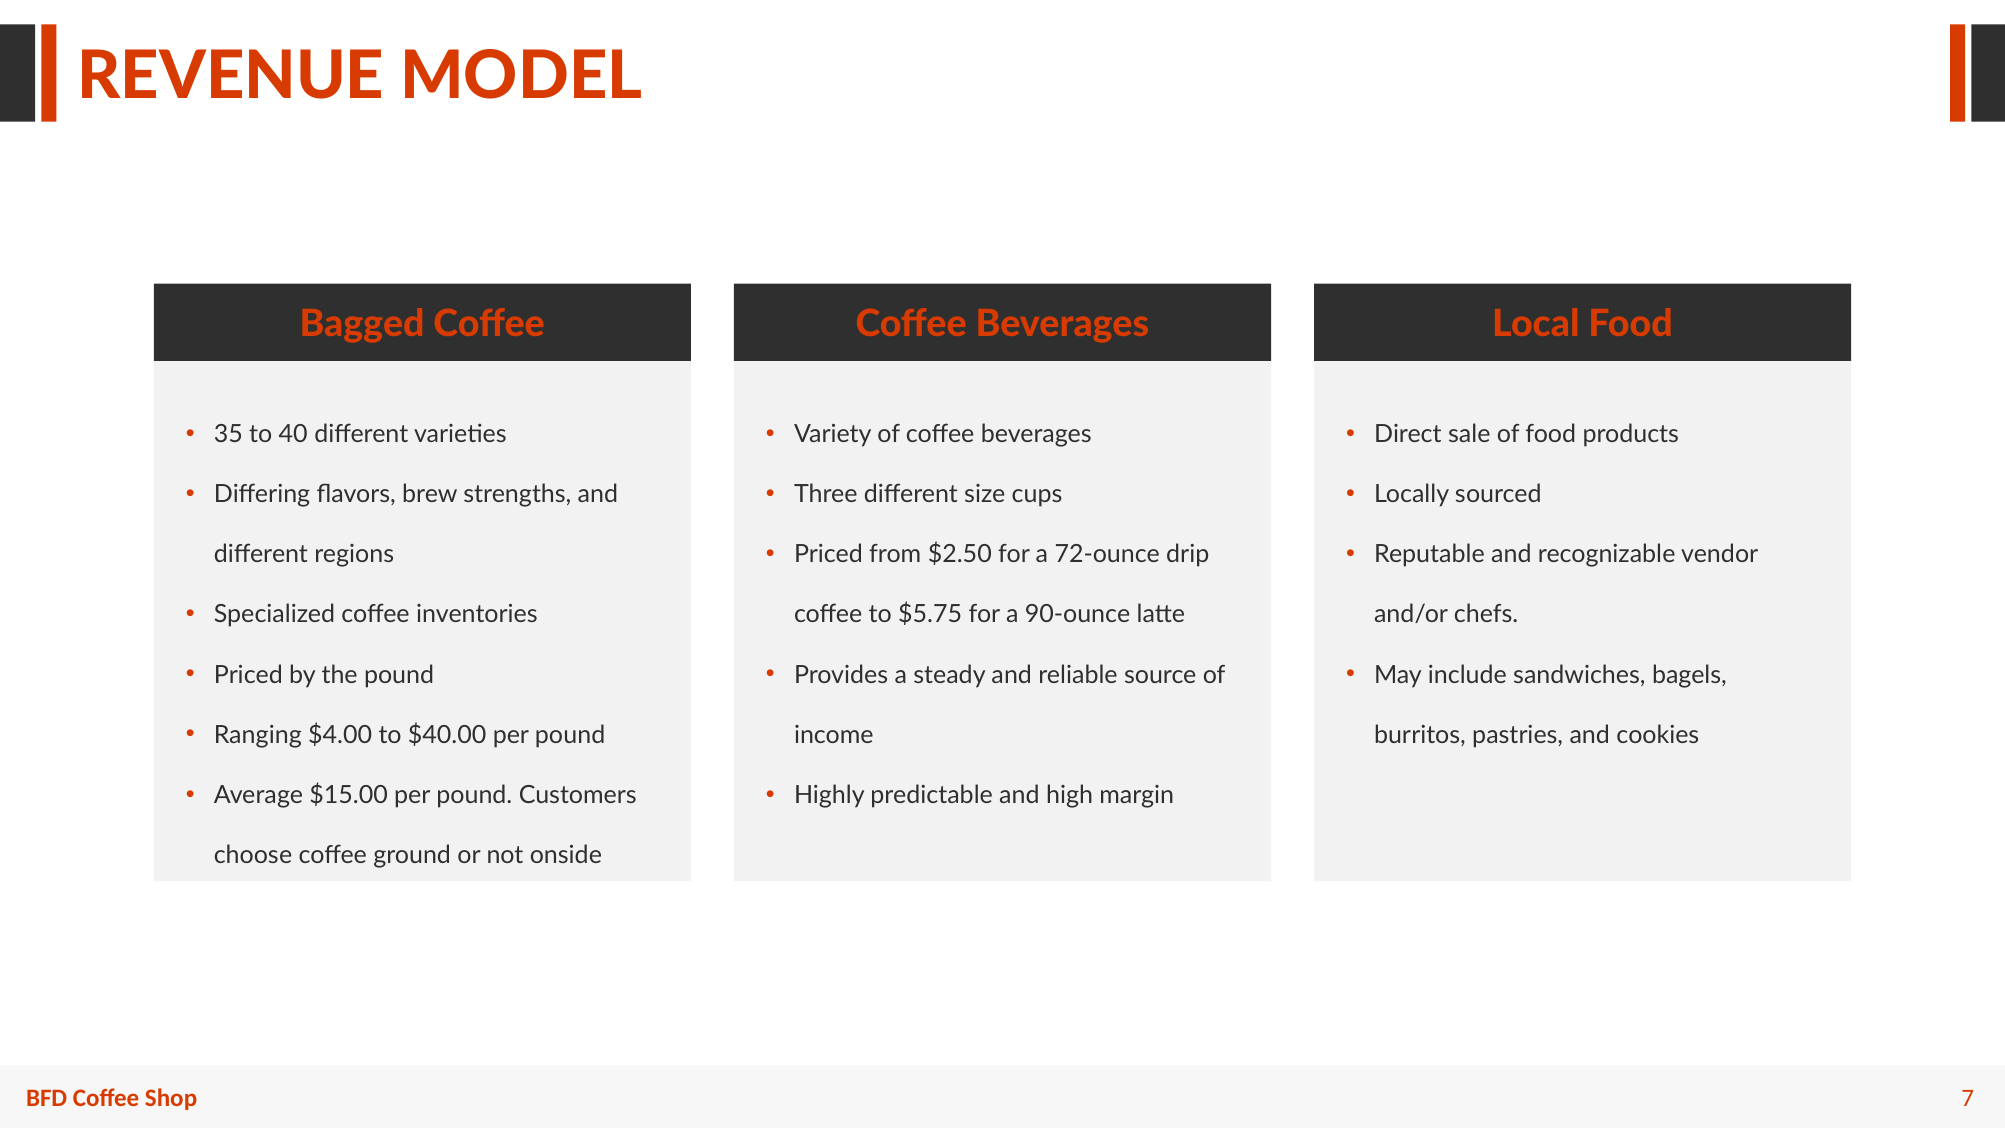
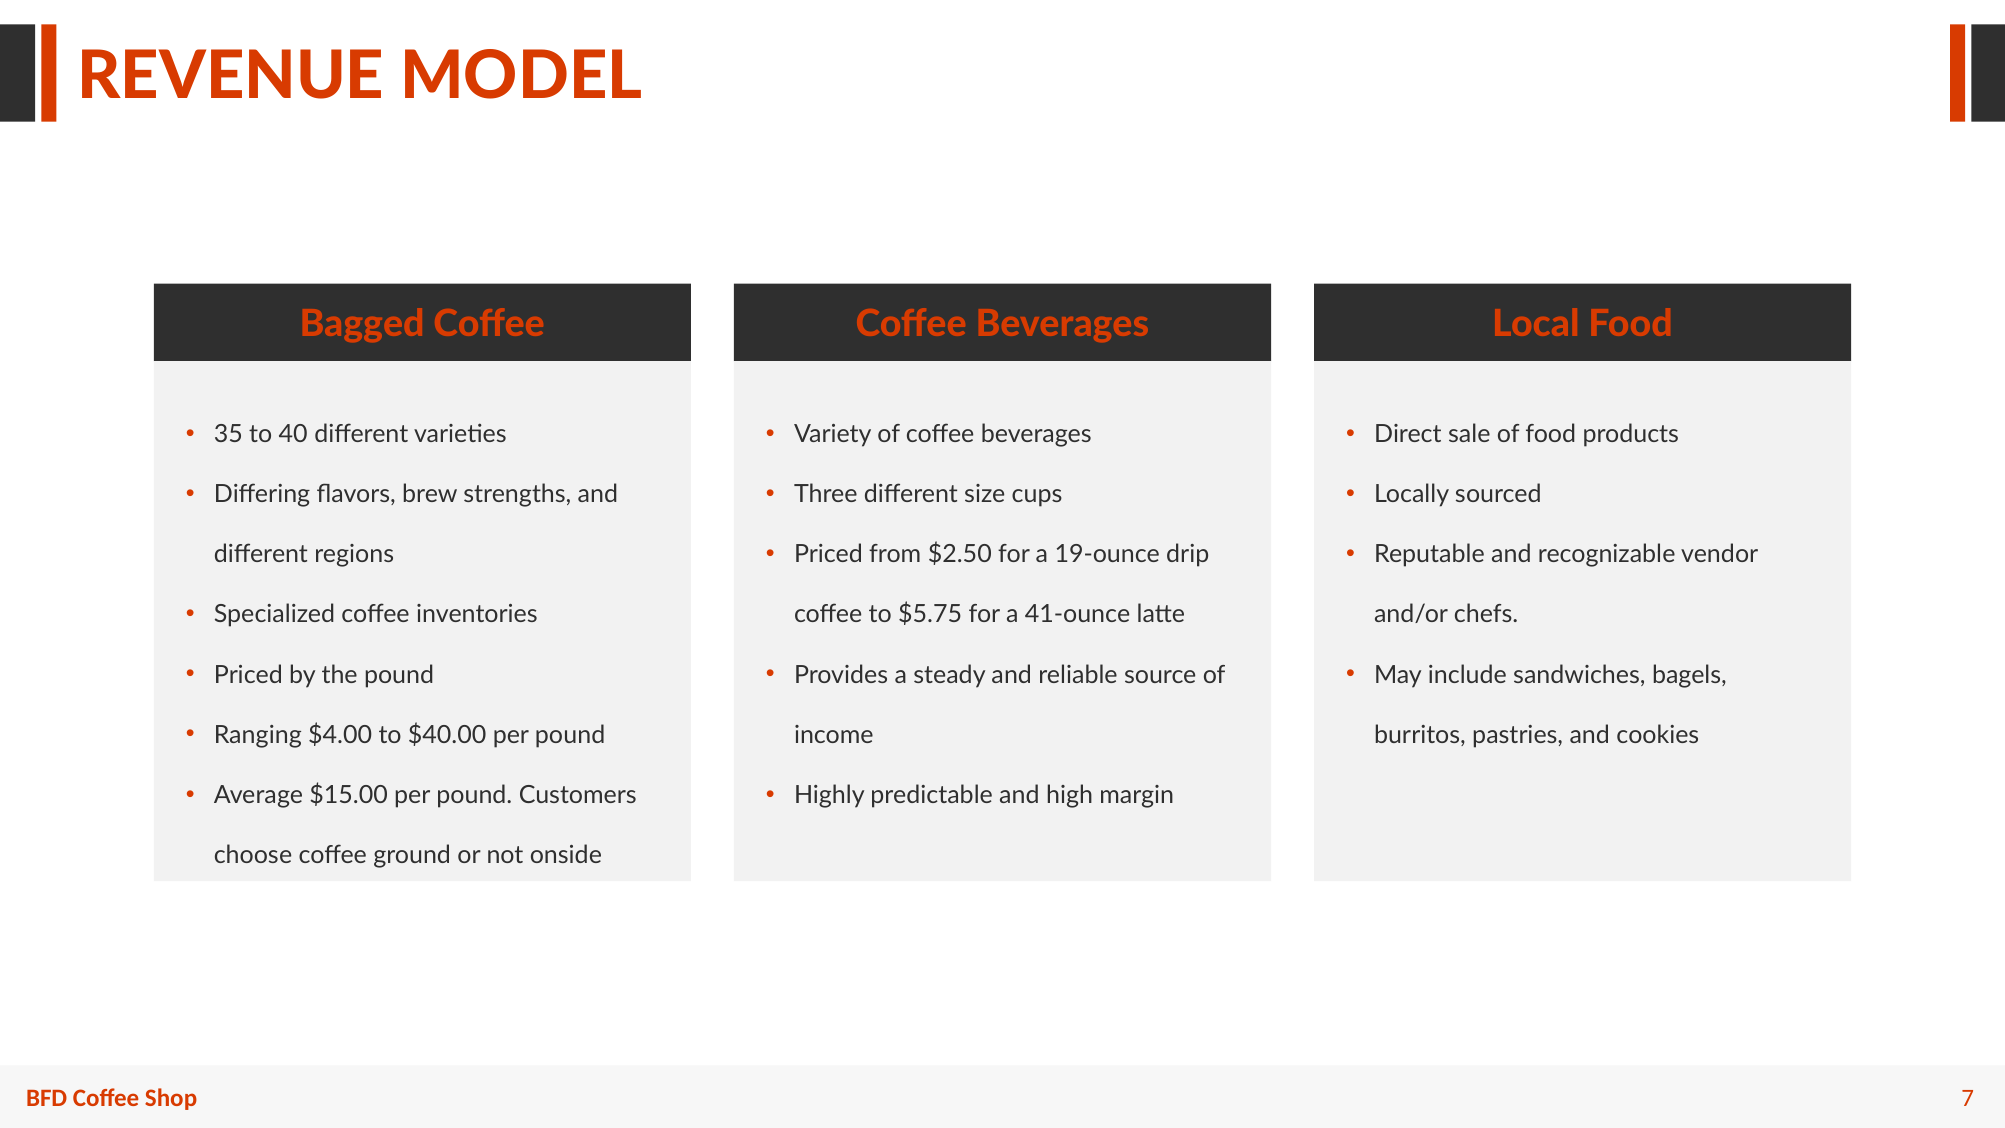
72-ounce: 72-ounce -> 19-ounce
90-ounce: 90-ounce -> 41-ounce
